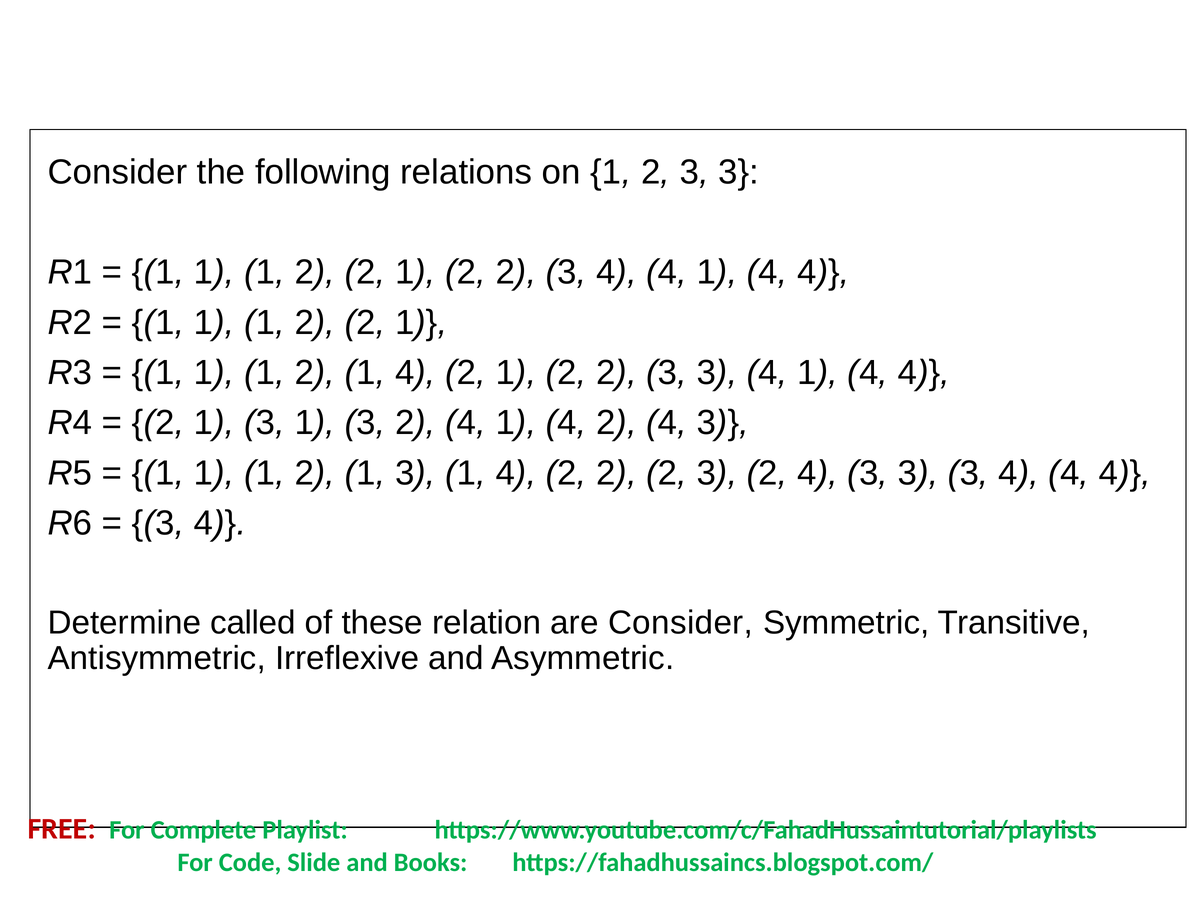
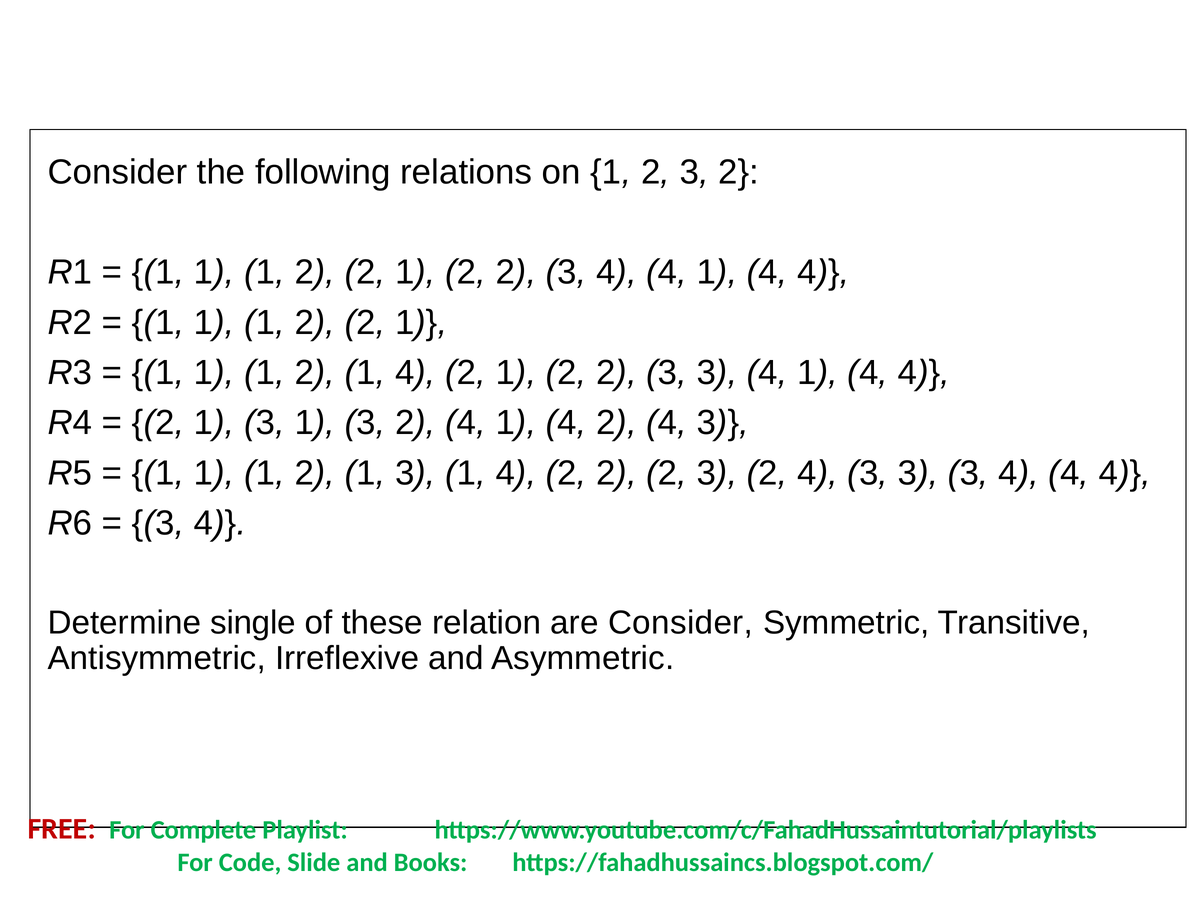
1 2 3 3: 3 -> 2
called: called -> single
